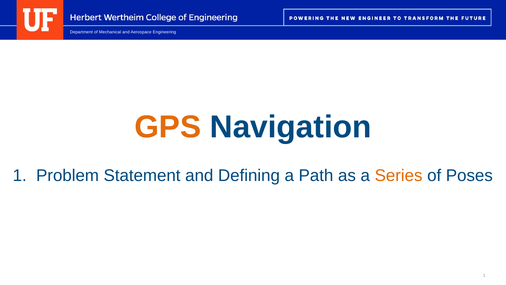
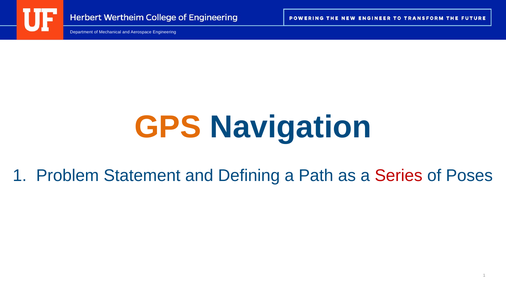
Series colour: orange -> red
